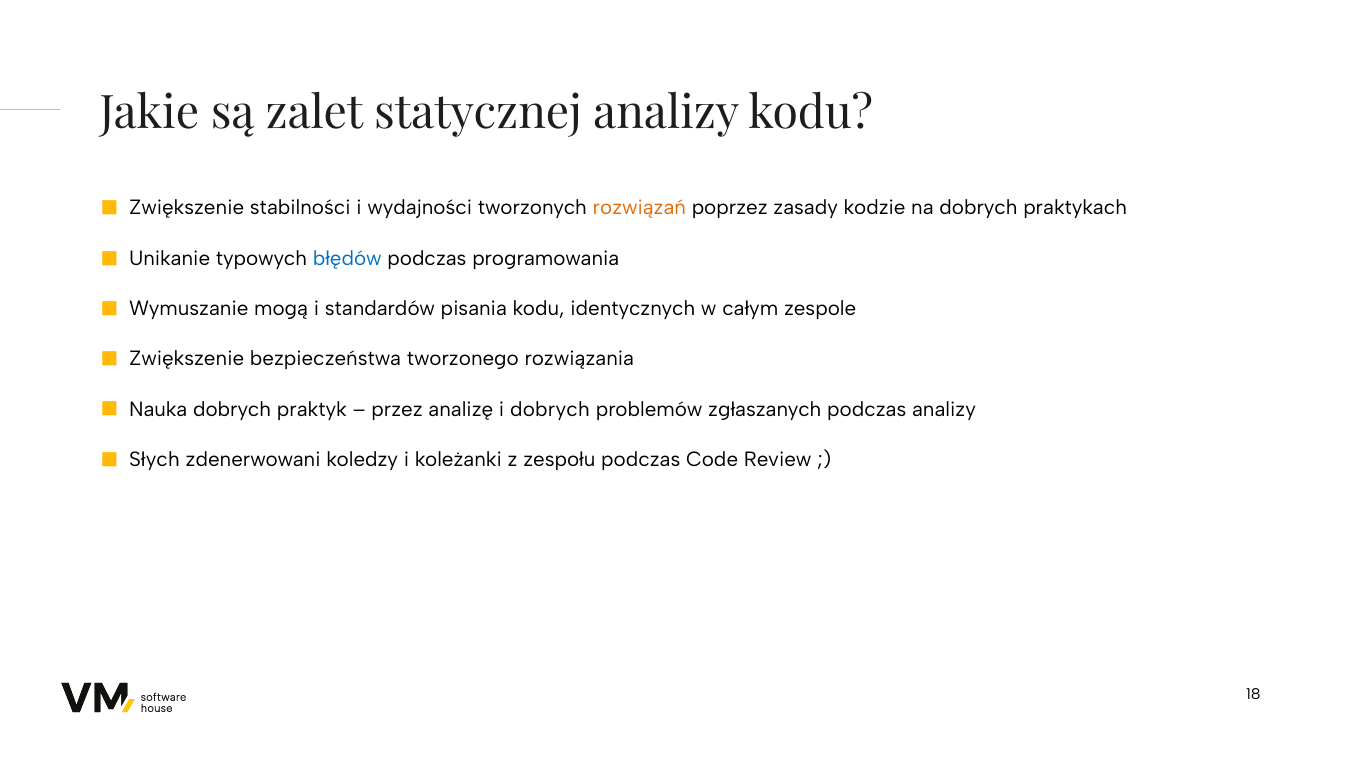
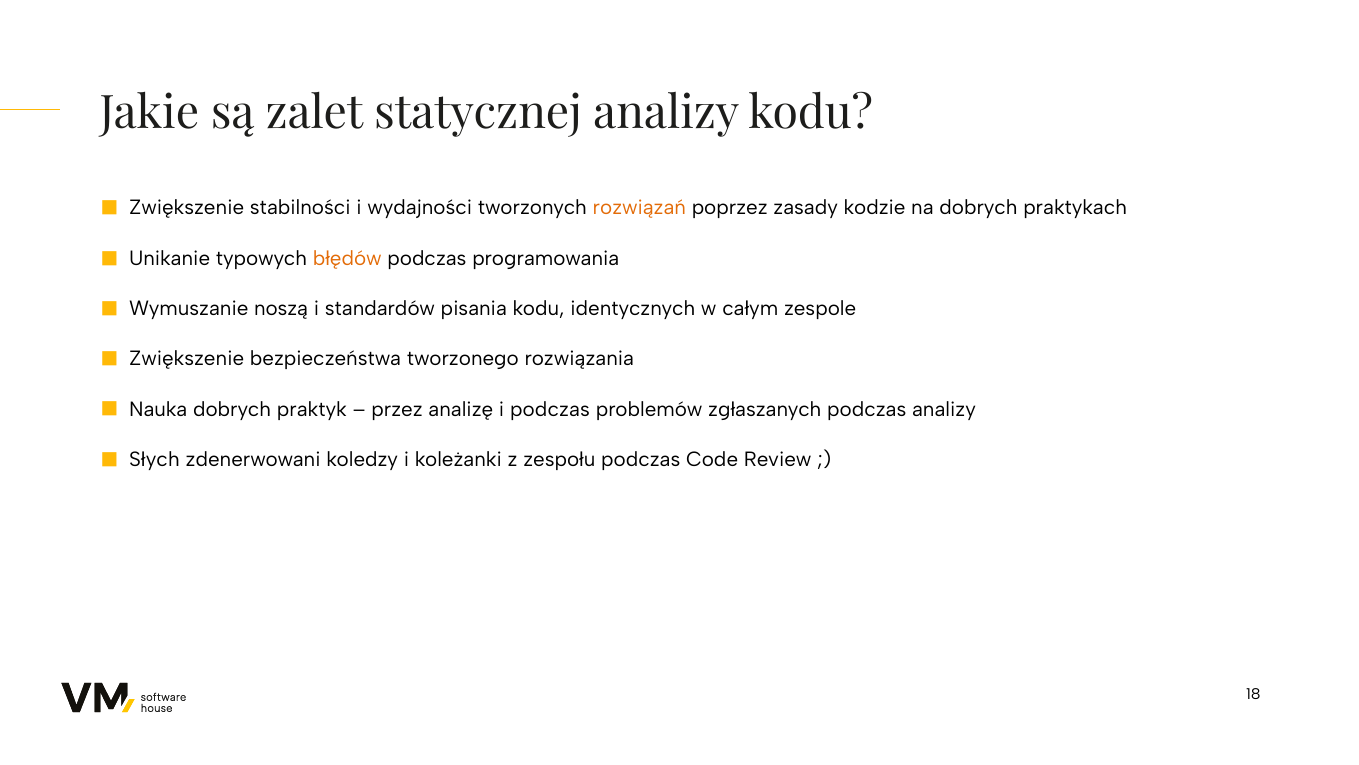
błędów colour: blue -> orange
mogą: mogą -> noszą
i dobrych: dobrych -> podczas
